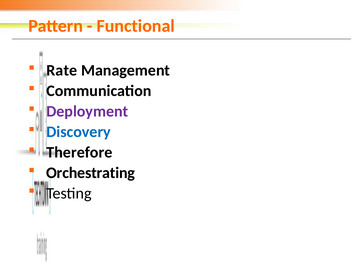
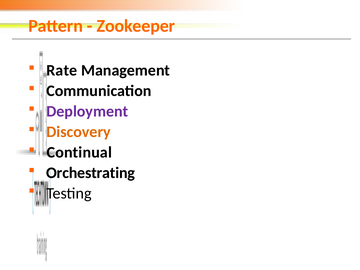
Functional: Functional -> Zookeeper
Discovery colour: blue -> orange
Therefore: Therefore -> Continual
